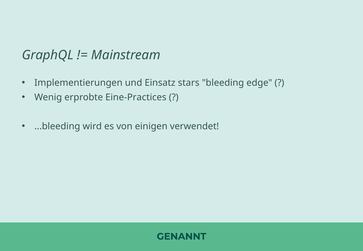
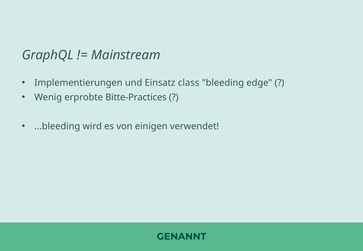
stars: stars -> class
Eine-Practices: Eine-Practices -> Bitte-Practices
